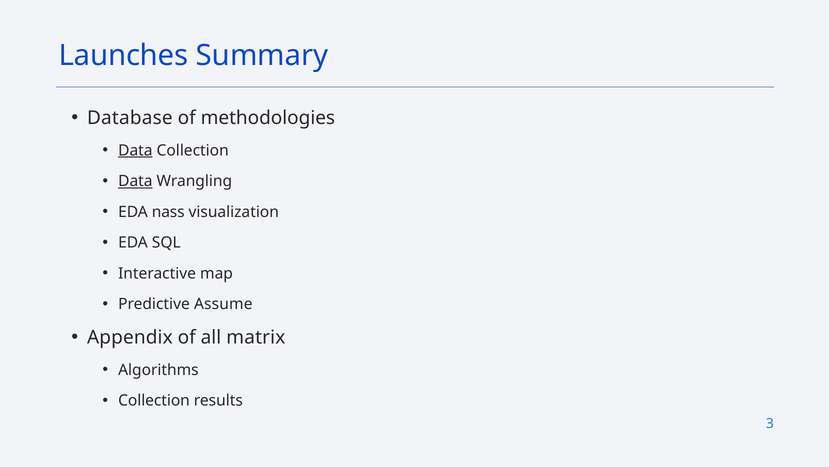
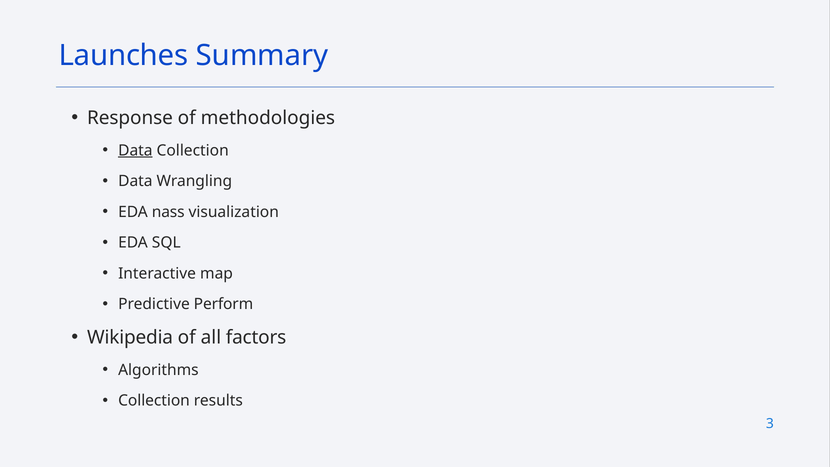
Database: Database -> Response
Data at (135, 181) underline: present -> none
Assume: Assume -> Perform
Appendix: Appendix -> Wikipedia
matrix: matrix -> factors
